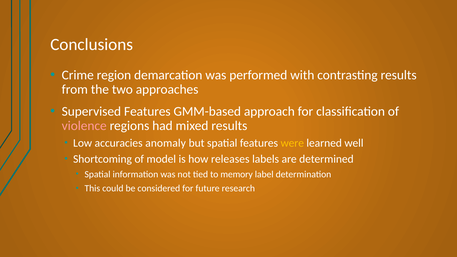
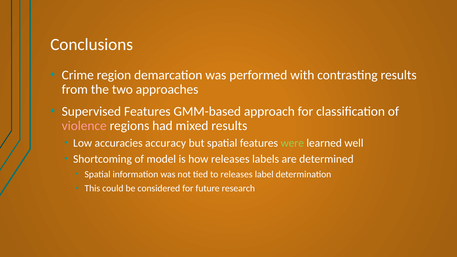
anomaly: anomaly -> accuracy
were colour: yellow -> light green
to memory: memory -> releases
